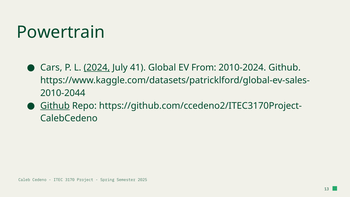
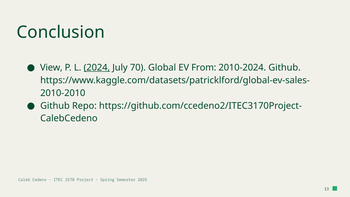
Powertrain: Powertrain -> Conclusion
Cars: Cars -> View
41: 41 -> 70
2010-2044: 2010-2044 -> 2010-2010
Github at (55, 106) underline: present -> none
